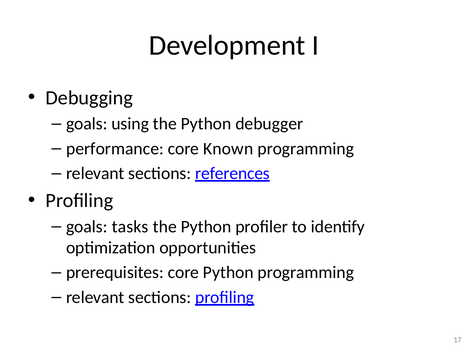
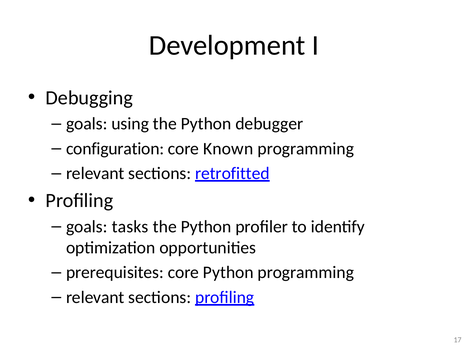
performance: performance -> configuration
references: references -> retrofitted
